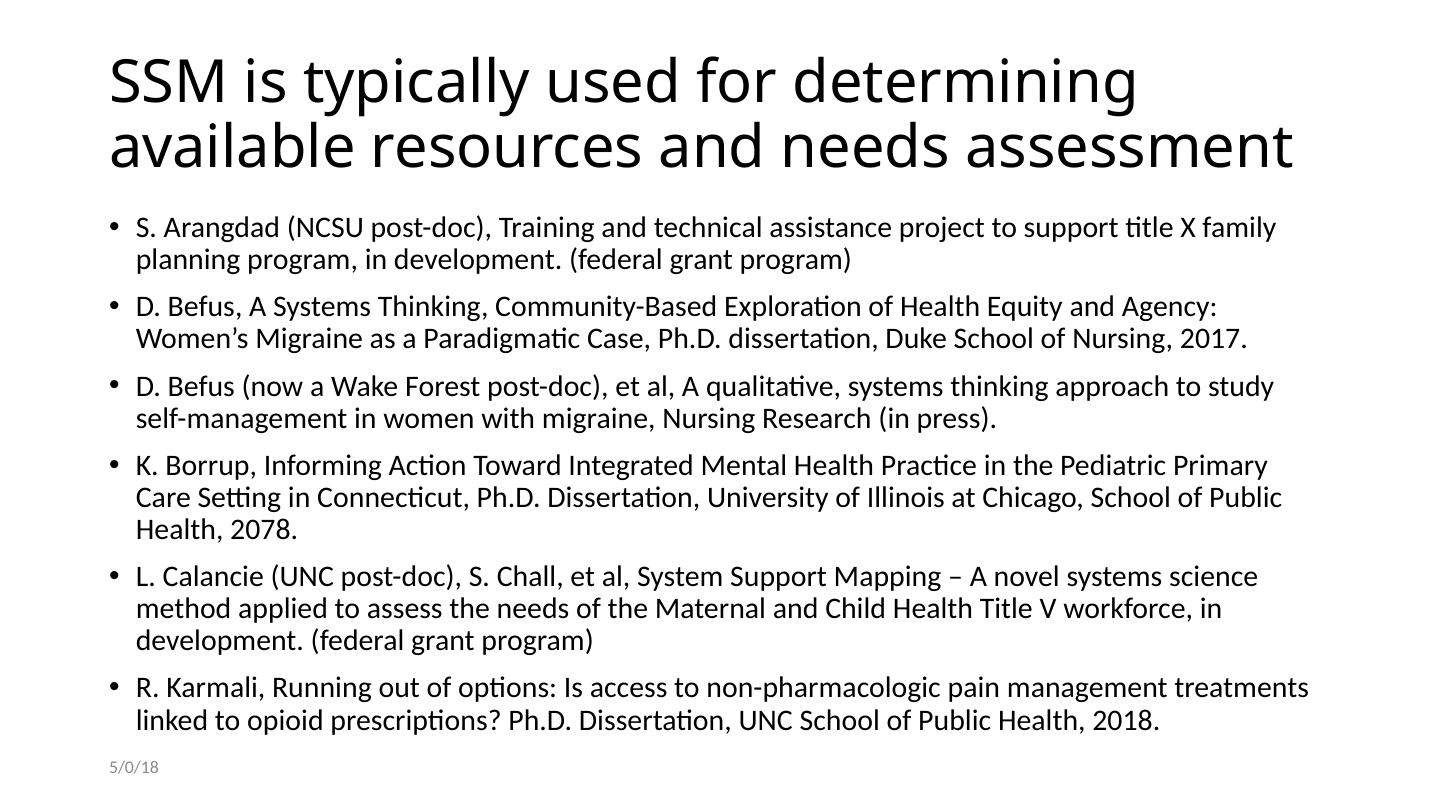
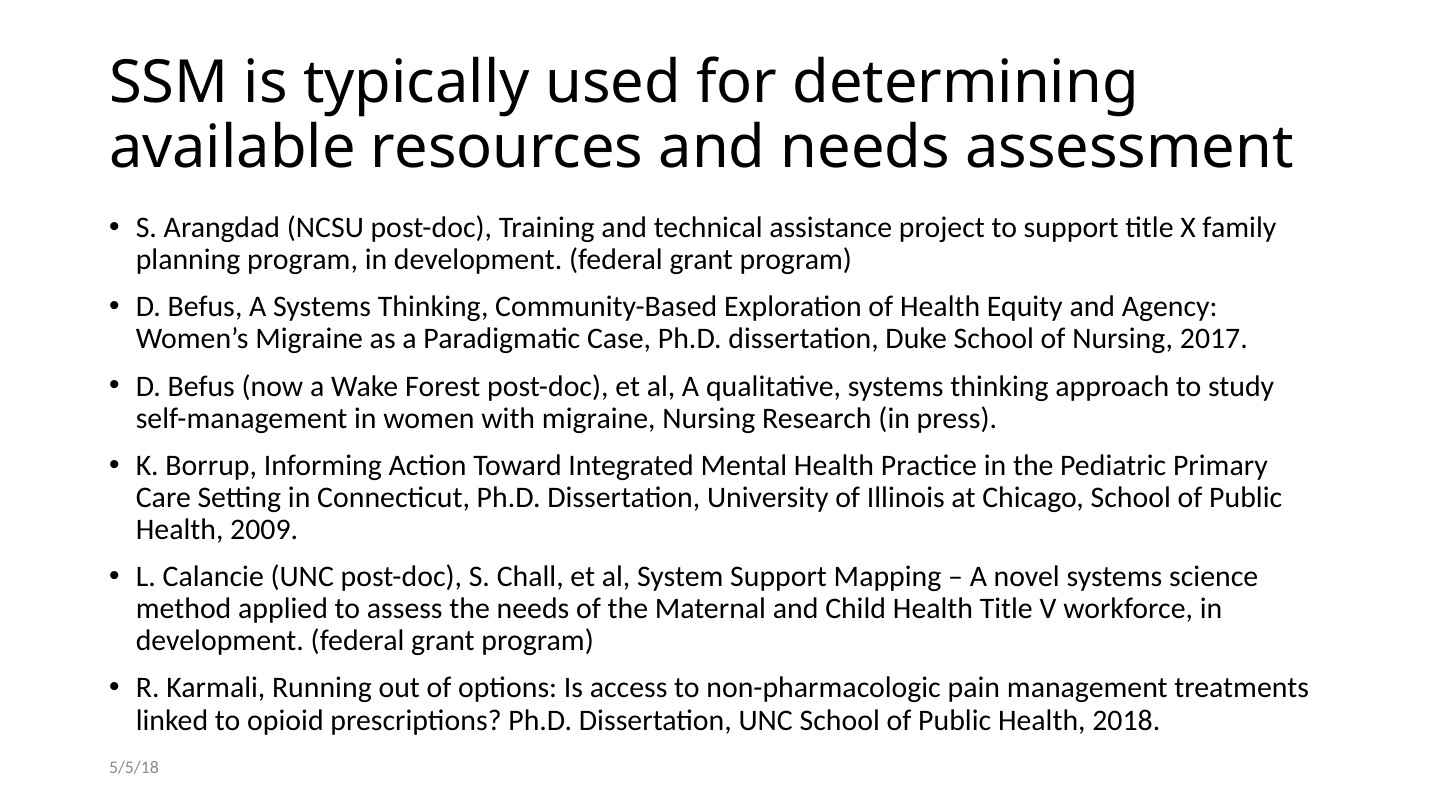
2078: 2078 -> 2009
5/0/18: 5/0/18 -> 5/5/18
